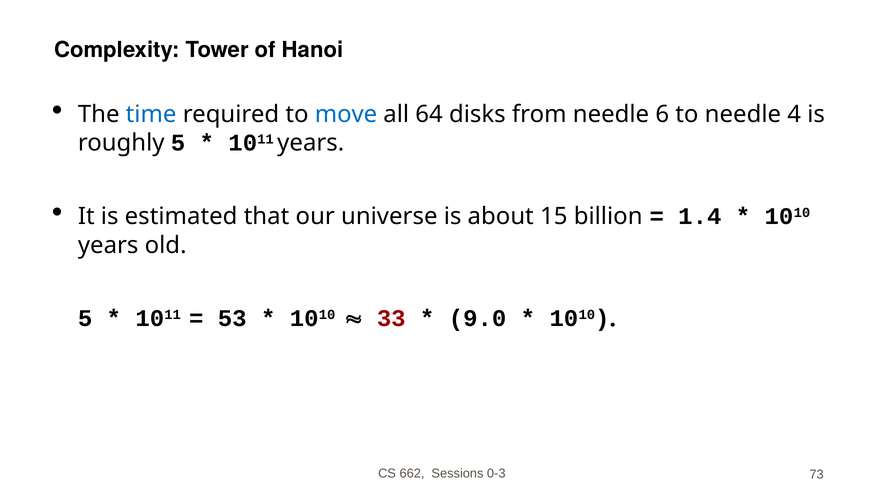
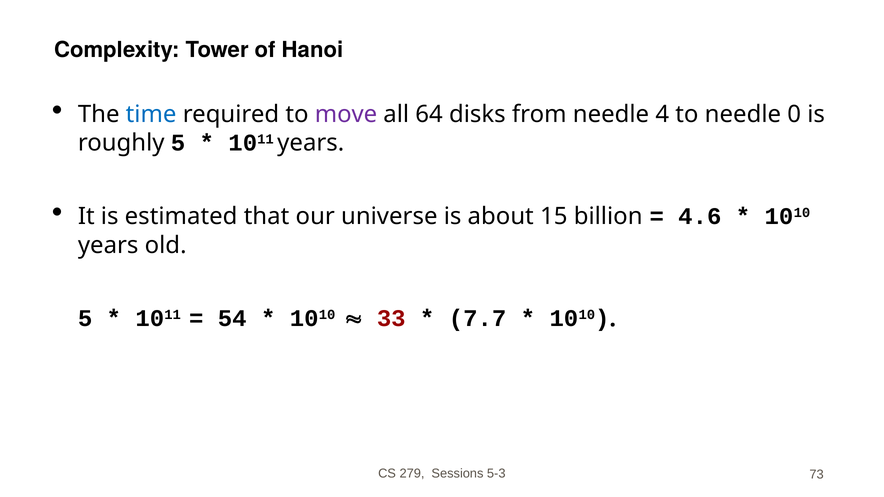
move colour: blue -> purple
6: 6 -> 4
4: 4 -> 0
1.4: 1.4 -> 4.6
53: 53 -> 54
9.0: 9.0 -> 7.7
662: 662 -> 279
0-3: 0-3 -> 5-3
